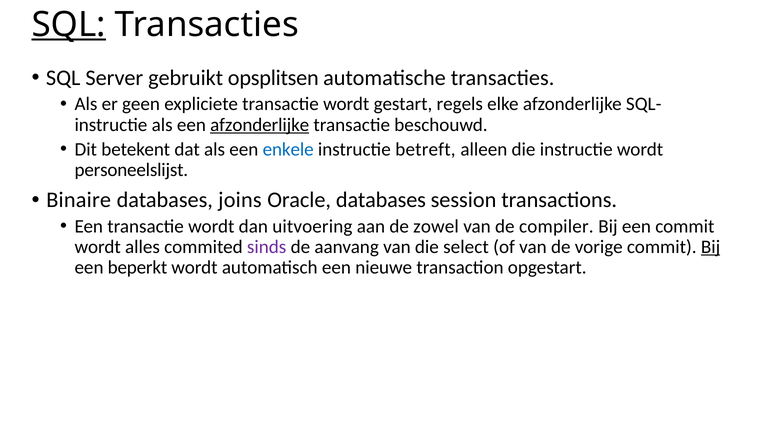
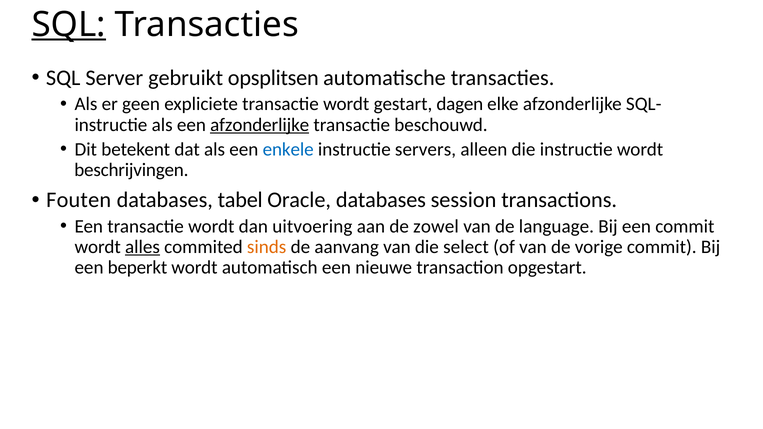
regels: regels -> dagen
betreft: betreft -> servers
personeelslijst: personeelslijst -> beschrijvingen
Binaire: Binaire -> Fouten
joins: joins -> tabel
compiler: compiler -> language
alles underline: none -> present
sinds colour: purple -> orange
Bij at (711, 247) underline: present -> none
